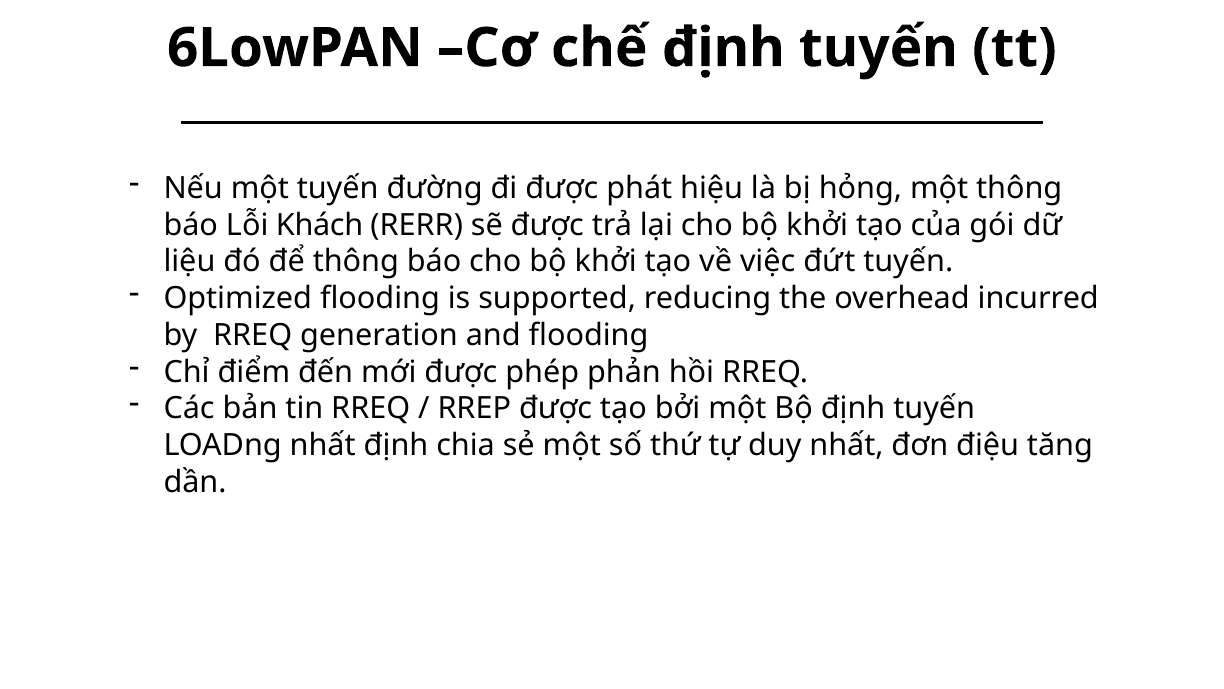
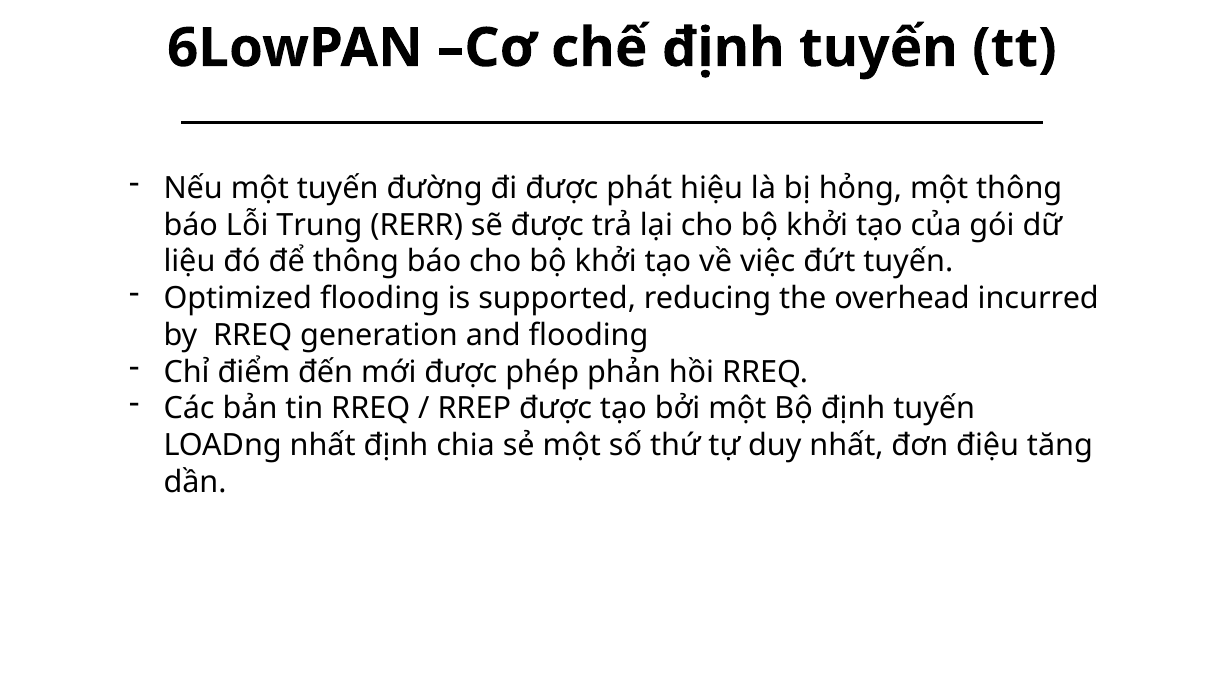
Khách: Khách -> Trung
